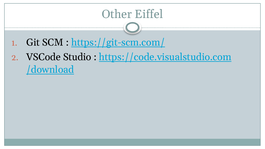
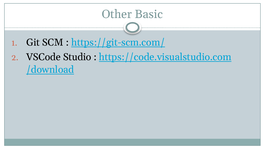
Eiffel: Eiffel -> Basic
